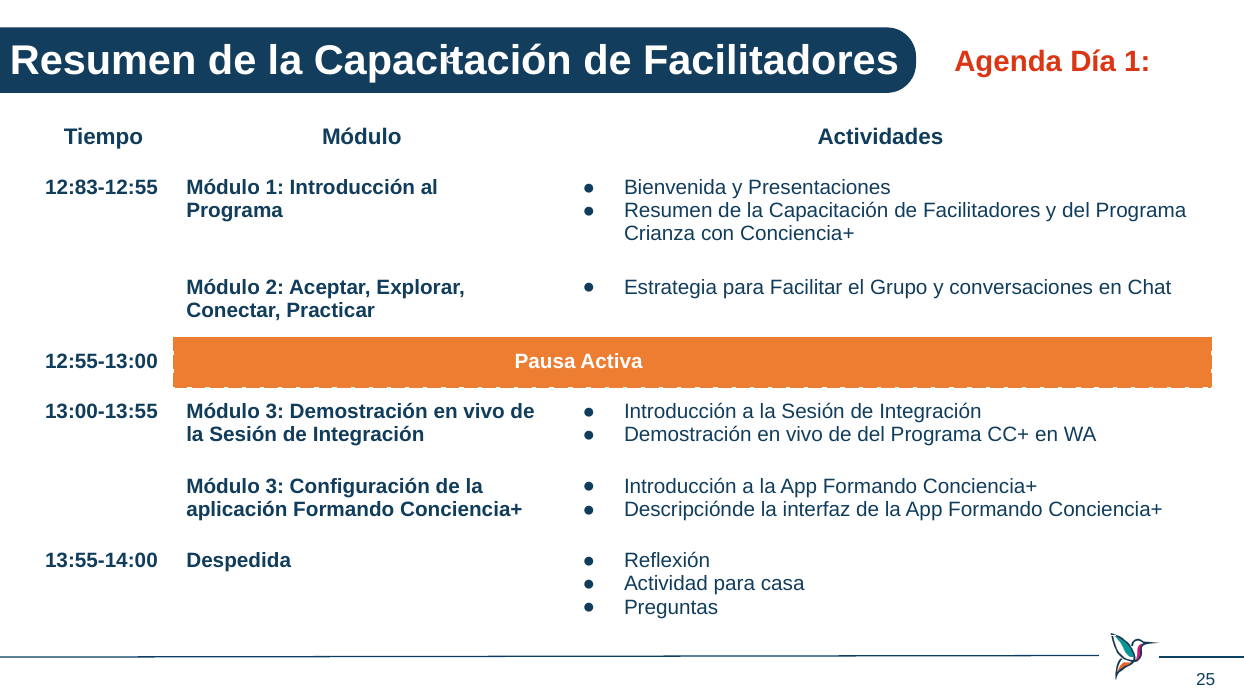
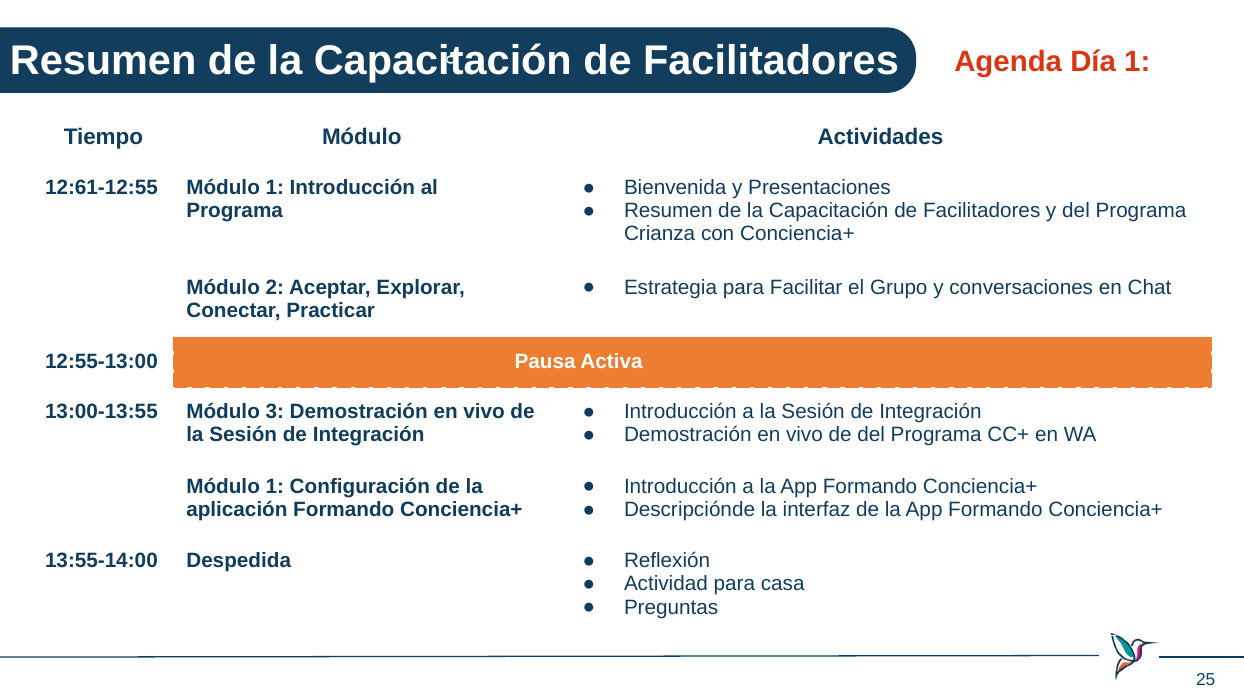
12:83-12:55: 12:83-12:55 -> 12:61-12:55
3 at (275, 486): 3 -> 1
